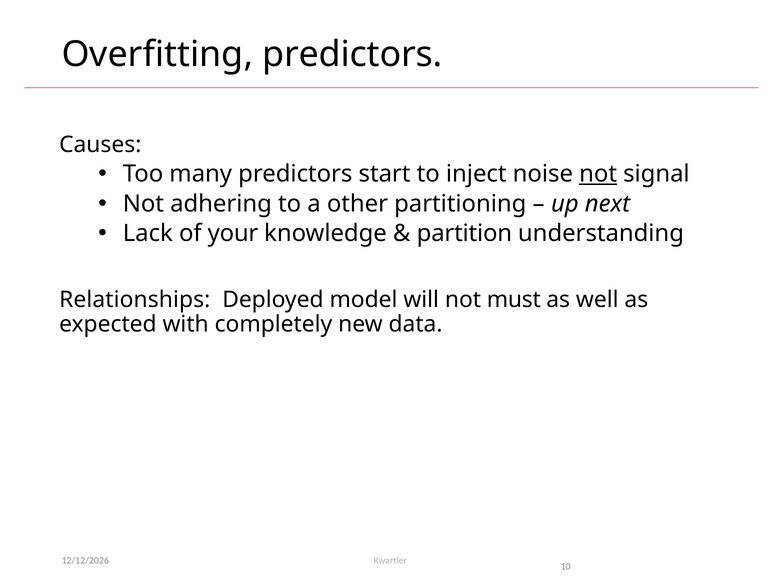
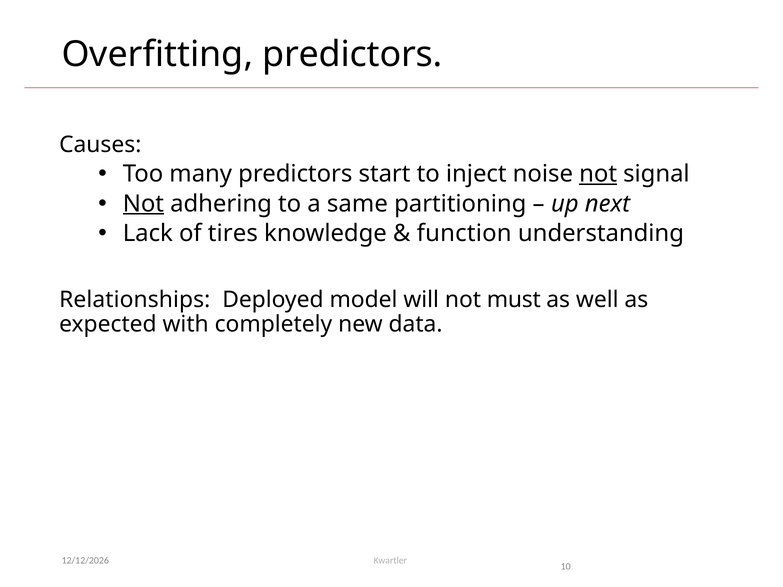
Not at (143, 204) underline: none -> present
other: other -> same
your: your -> tires
partition: partition -> function
